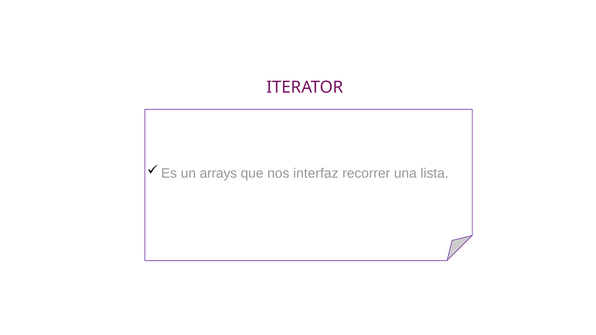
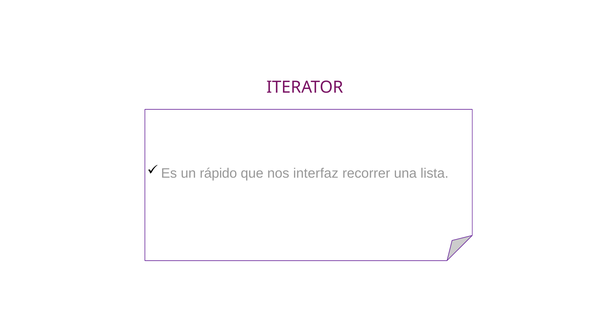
arrays: arrays -> rápido
